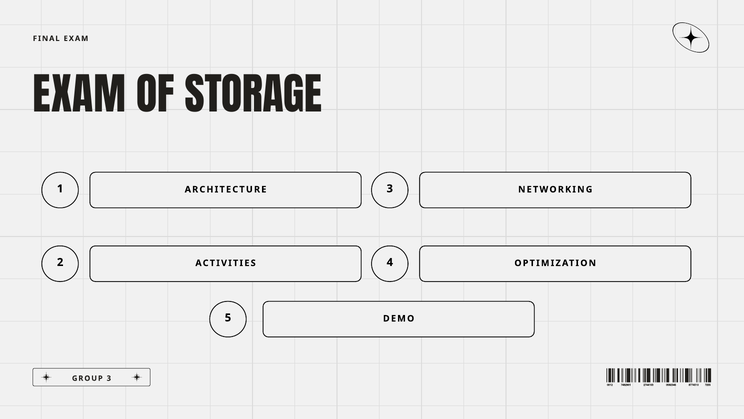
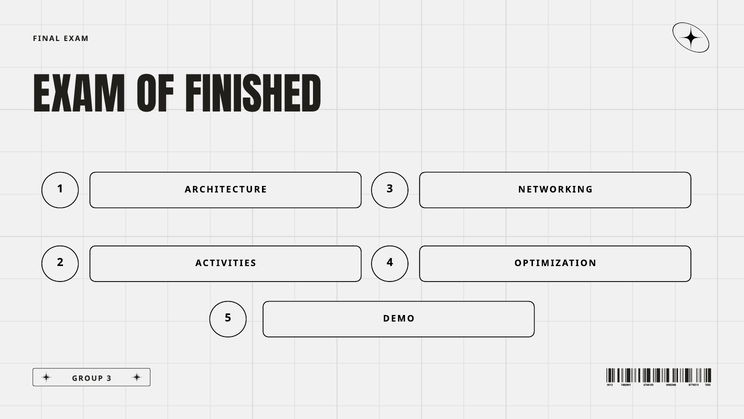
STORAGE: STORAGE -> FINISHED
